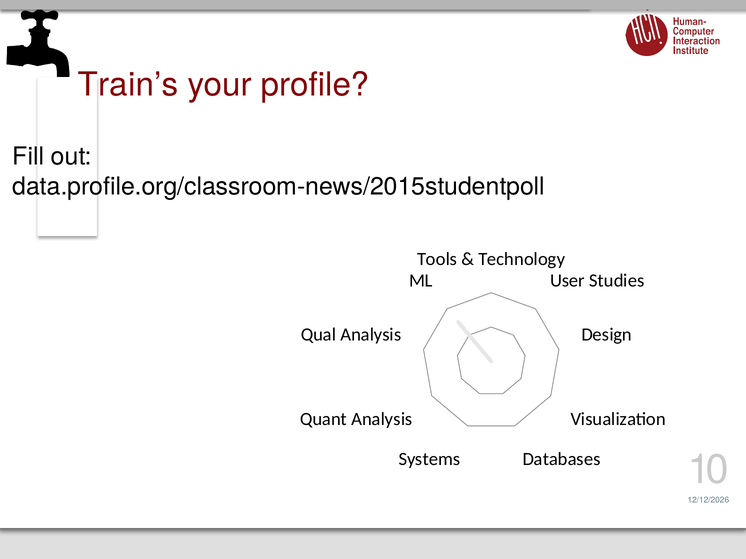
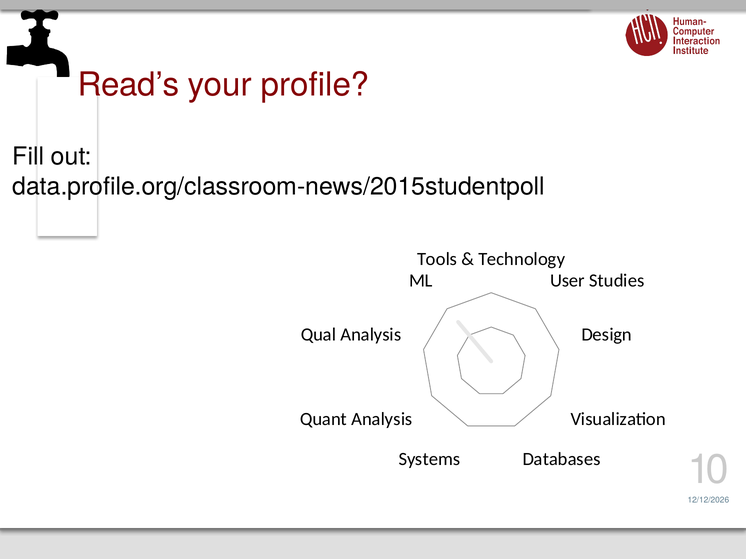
Train’s: Train’s -> Read’s
